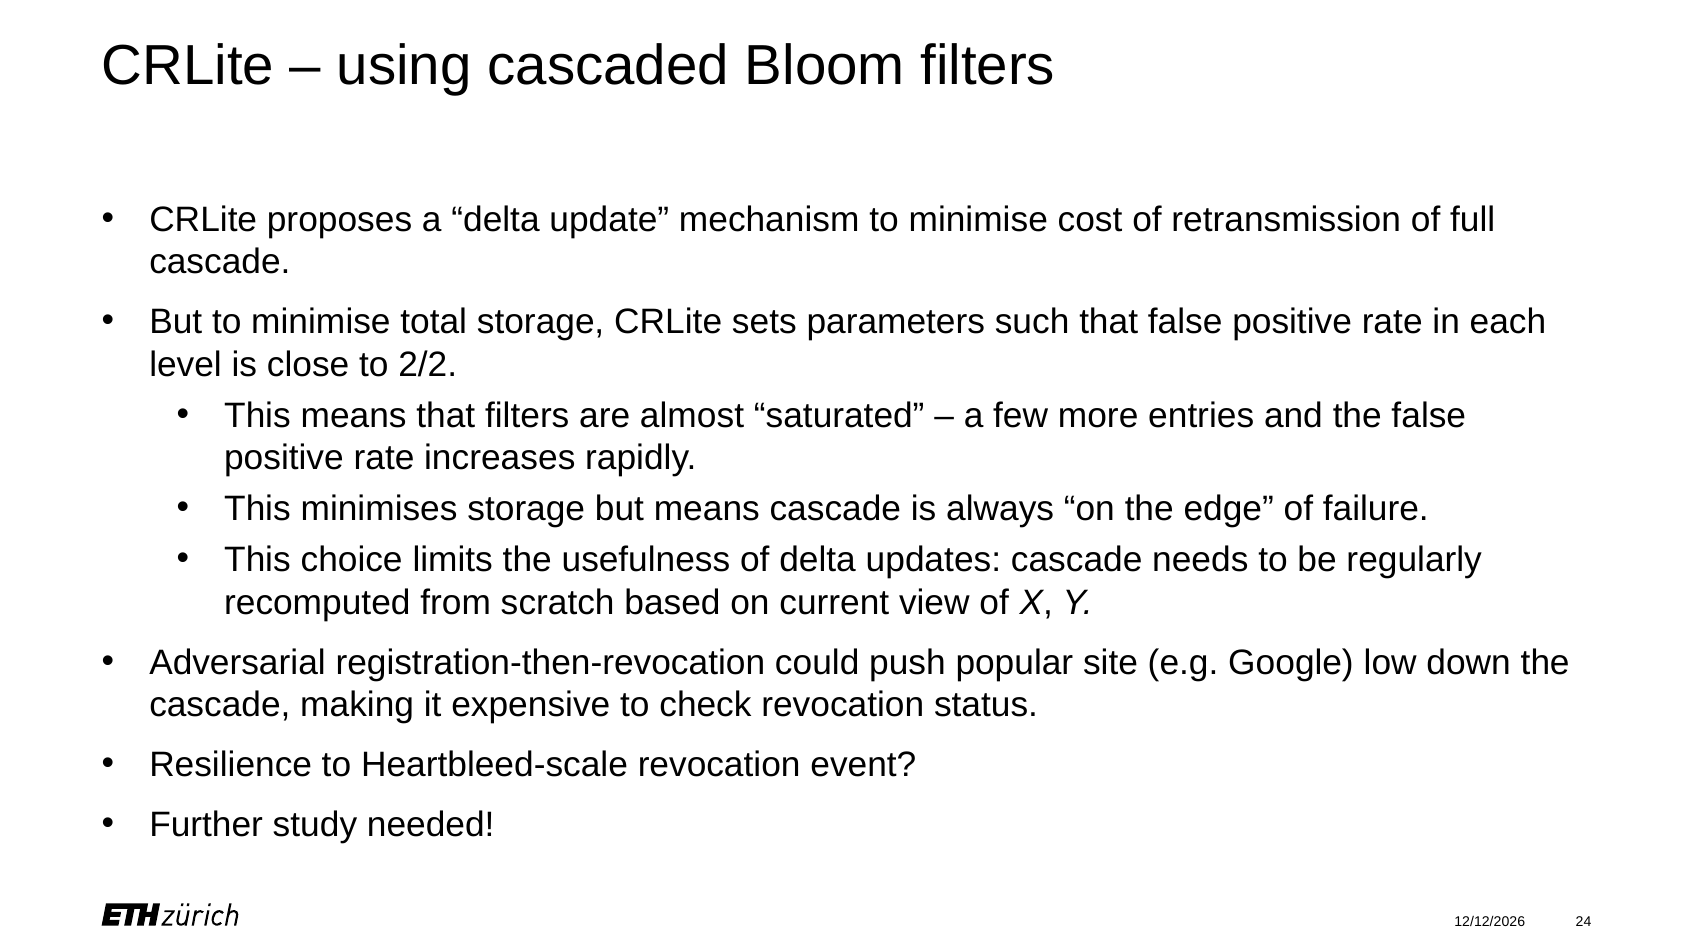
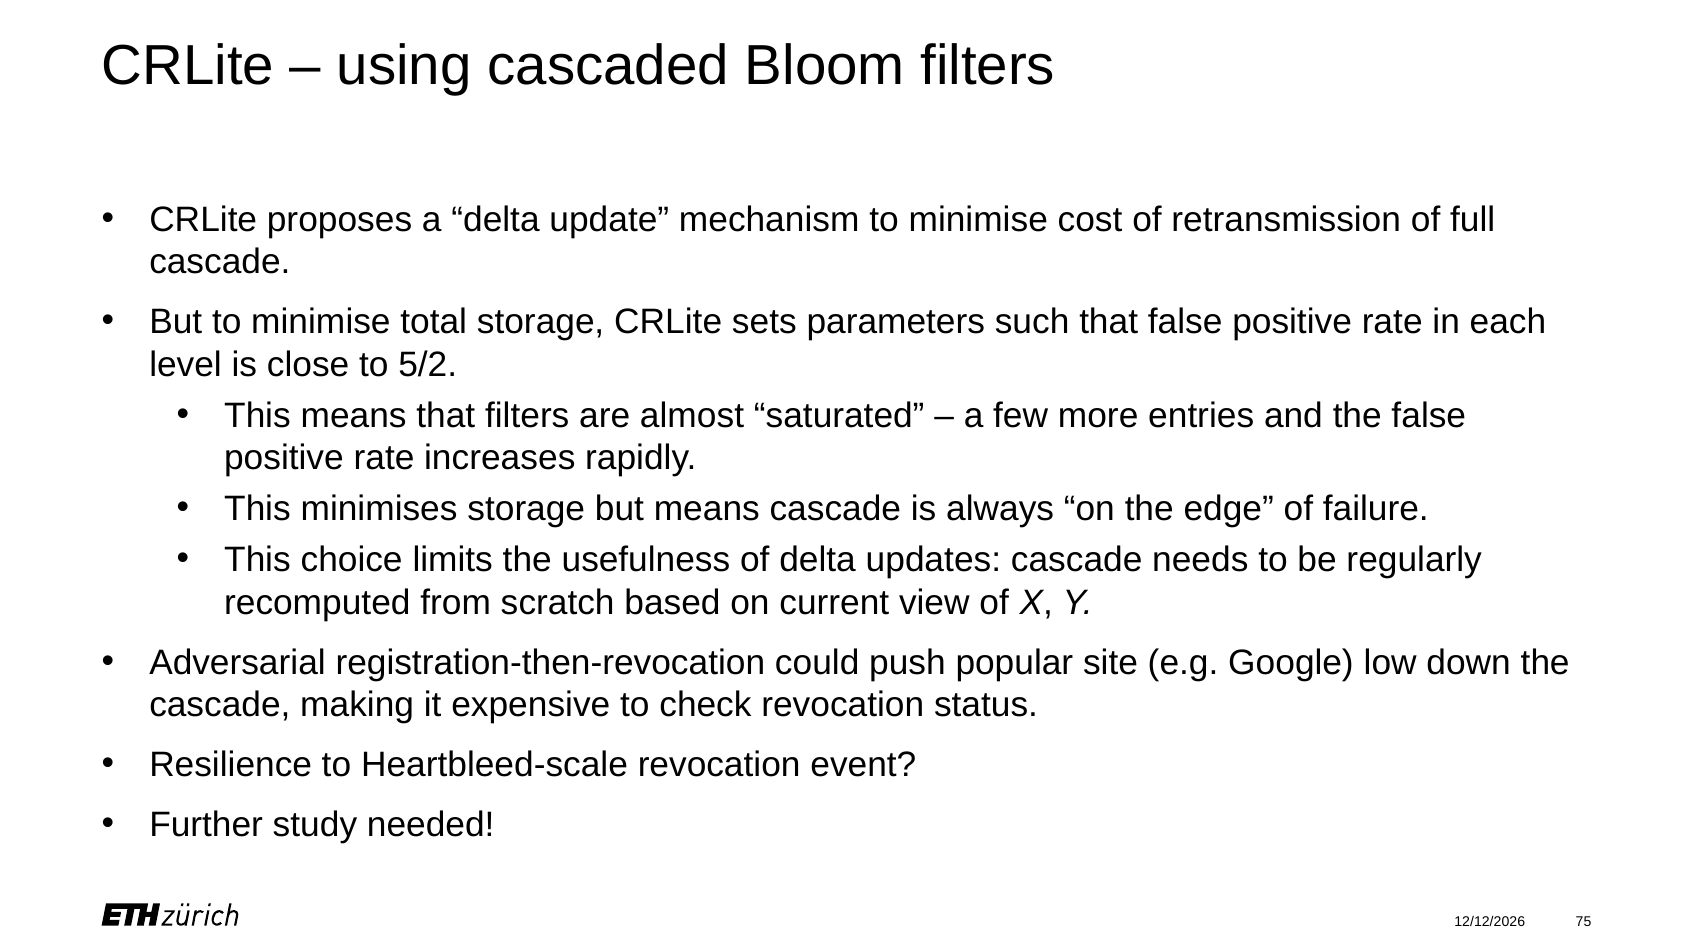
2/2: 2/2 -> 5/2
24: 24 -> 75
